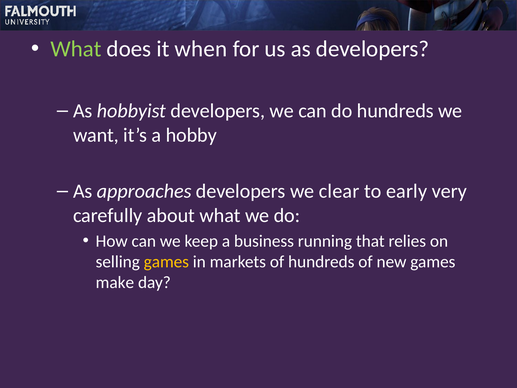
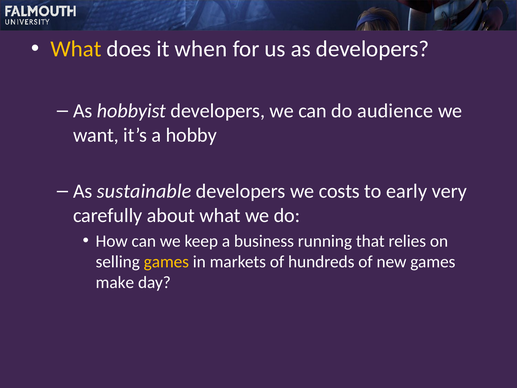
What at (76, 49) colour: light green -> yellow
do hundreds: hundreds -> audience
approaches: approaches -> sustainable
clear: clear -> costs
